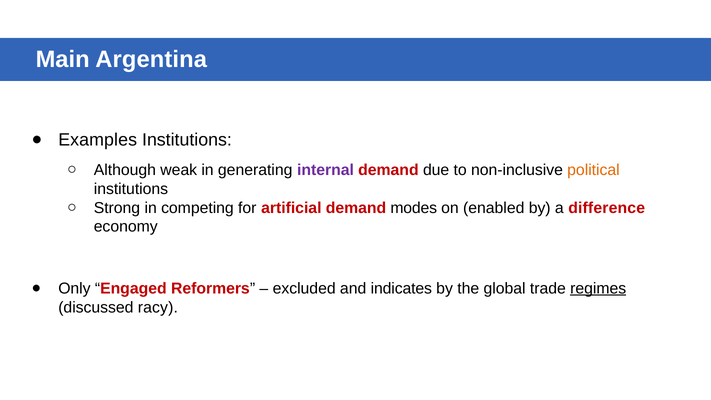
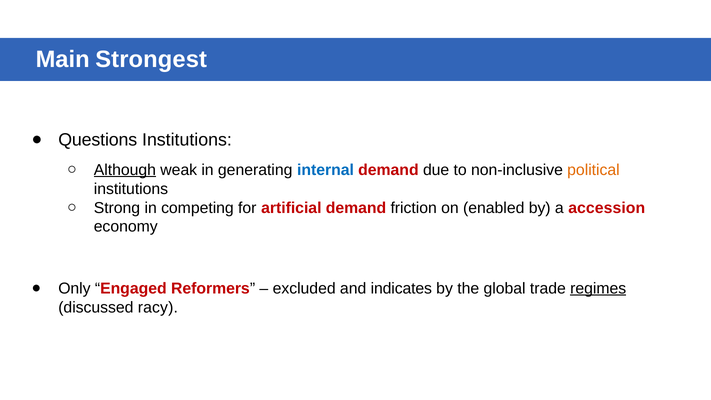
Argentina: Argentina -> Strongest
Examples: Examples -> Questions
Although underline: none -> present
internal colour: purple -> blue
modes: modes -> friction
difference: difference -> accession
